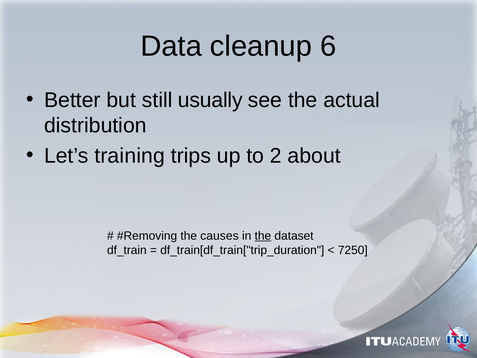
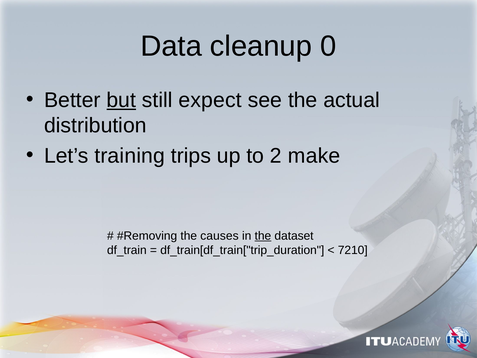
6: 6 -> 0
but underline: none -> present
usually: usually -> expect
about: about -> make
7250: 7250 -> 7210
